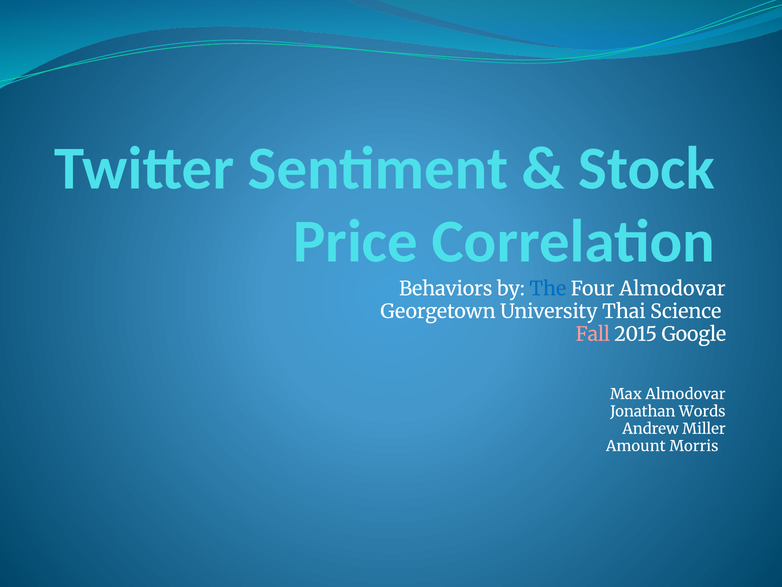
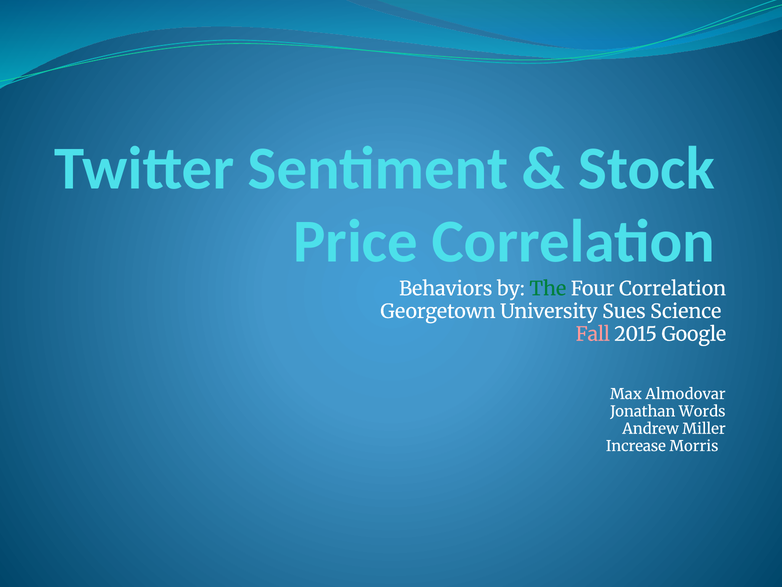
The colour: blue -> green
Four Almodovar: Almodovar -> Correlation
Thai: Thai -> Sues
Amount: Amount -> Increase
